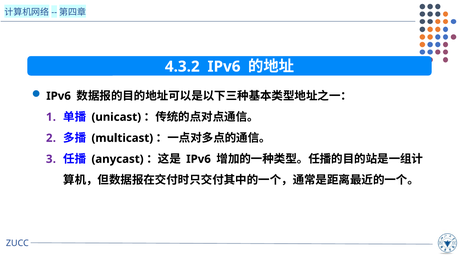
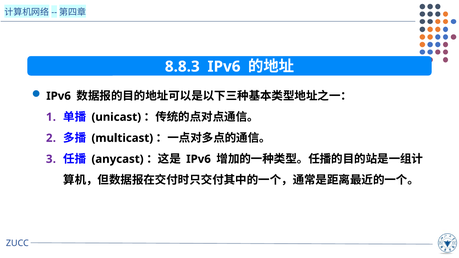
4.3.2: 4.3.2 -> 8.8.3
